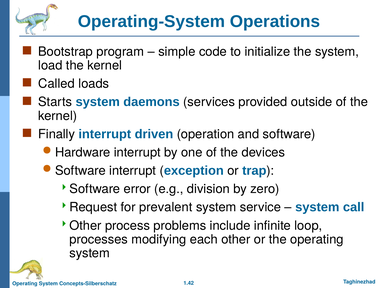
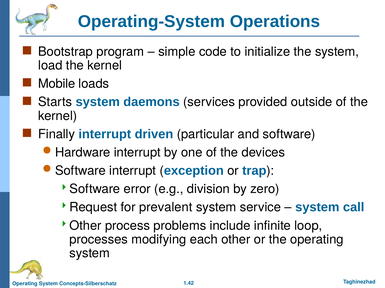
Called: Called -> Mobile
operation: operation -> particular
